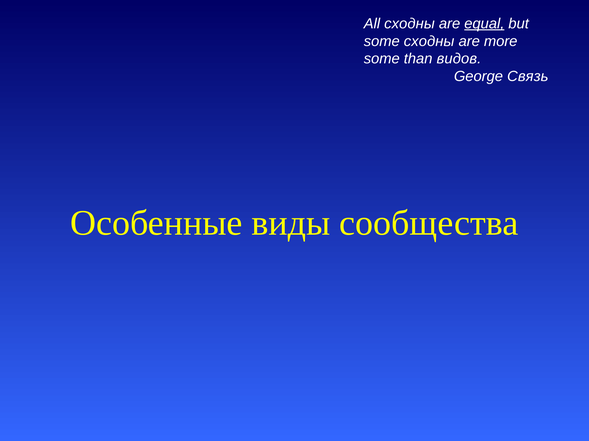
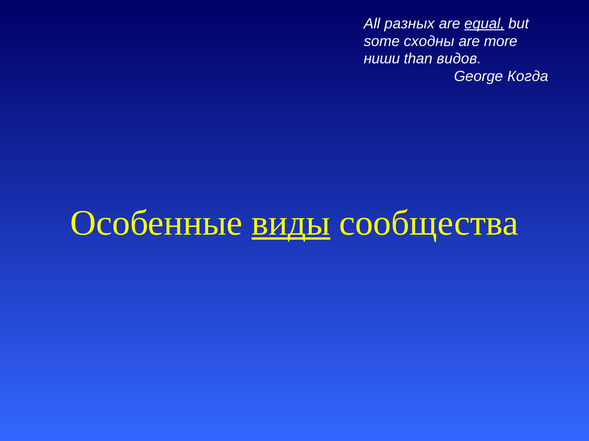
All сходны: сходны -> разных
some at (382, 59): some -> ниши
Связь: Связь -> Когда
виды underline: none -> present
